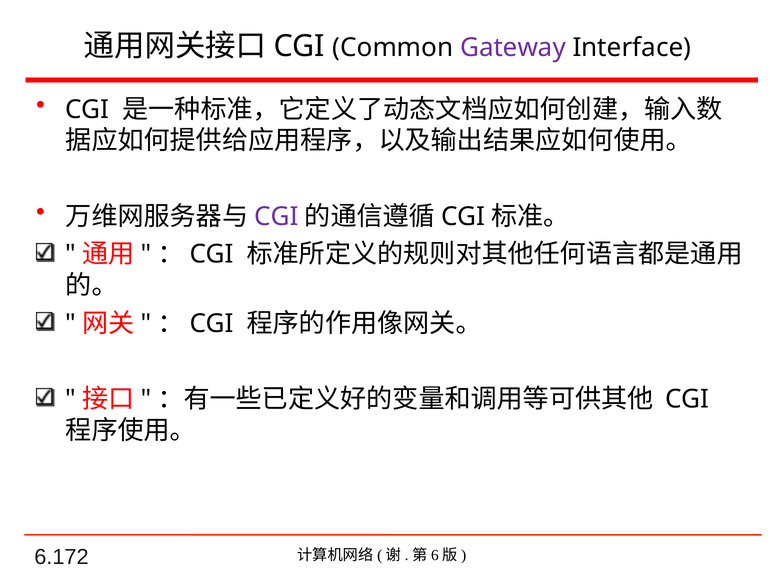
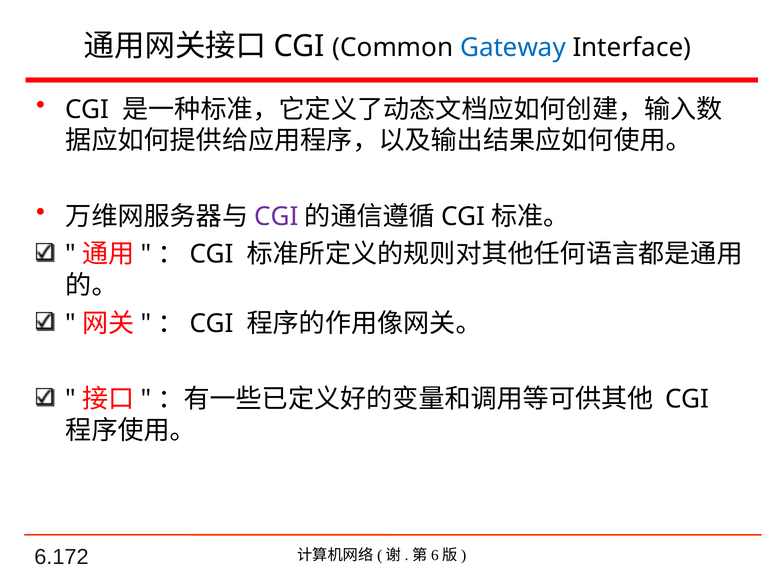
Gateway colour: purple -> blue
